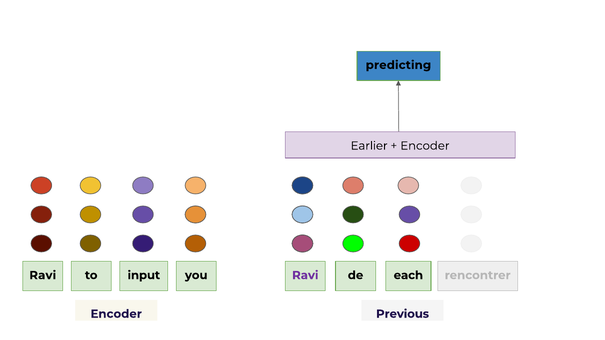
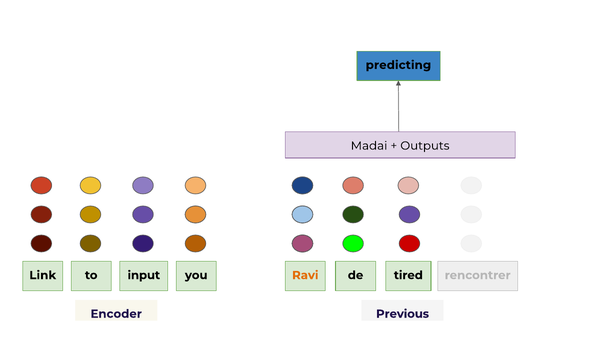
Earlier: Earlier -> Madai
Encoder at (425, 146): Encoder -> Outputs
Ravi at (43, 276): Ravi -> Link
Ravi at (305, 276) colour: purple -> orange
each: each -> tired
